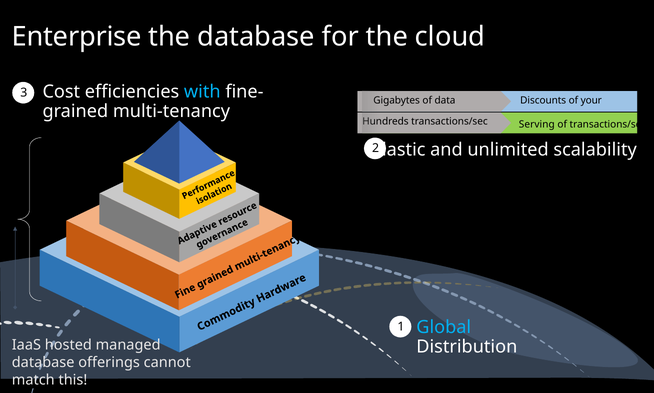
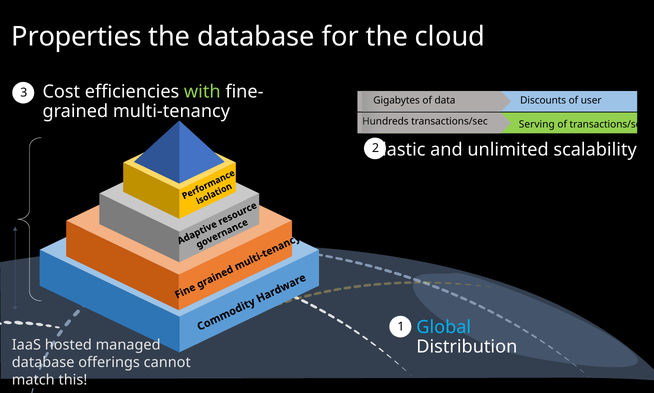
Enterprise: Enterprise -> Properties
with colour: light blue -> light green
your: your -> user
